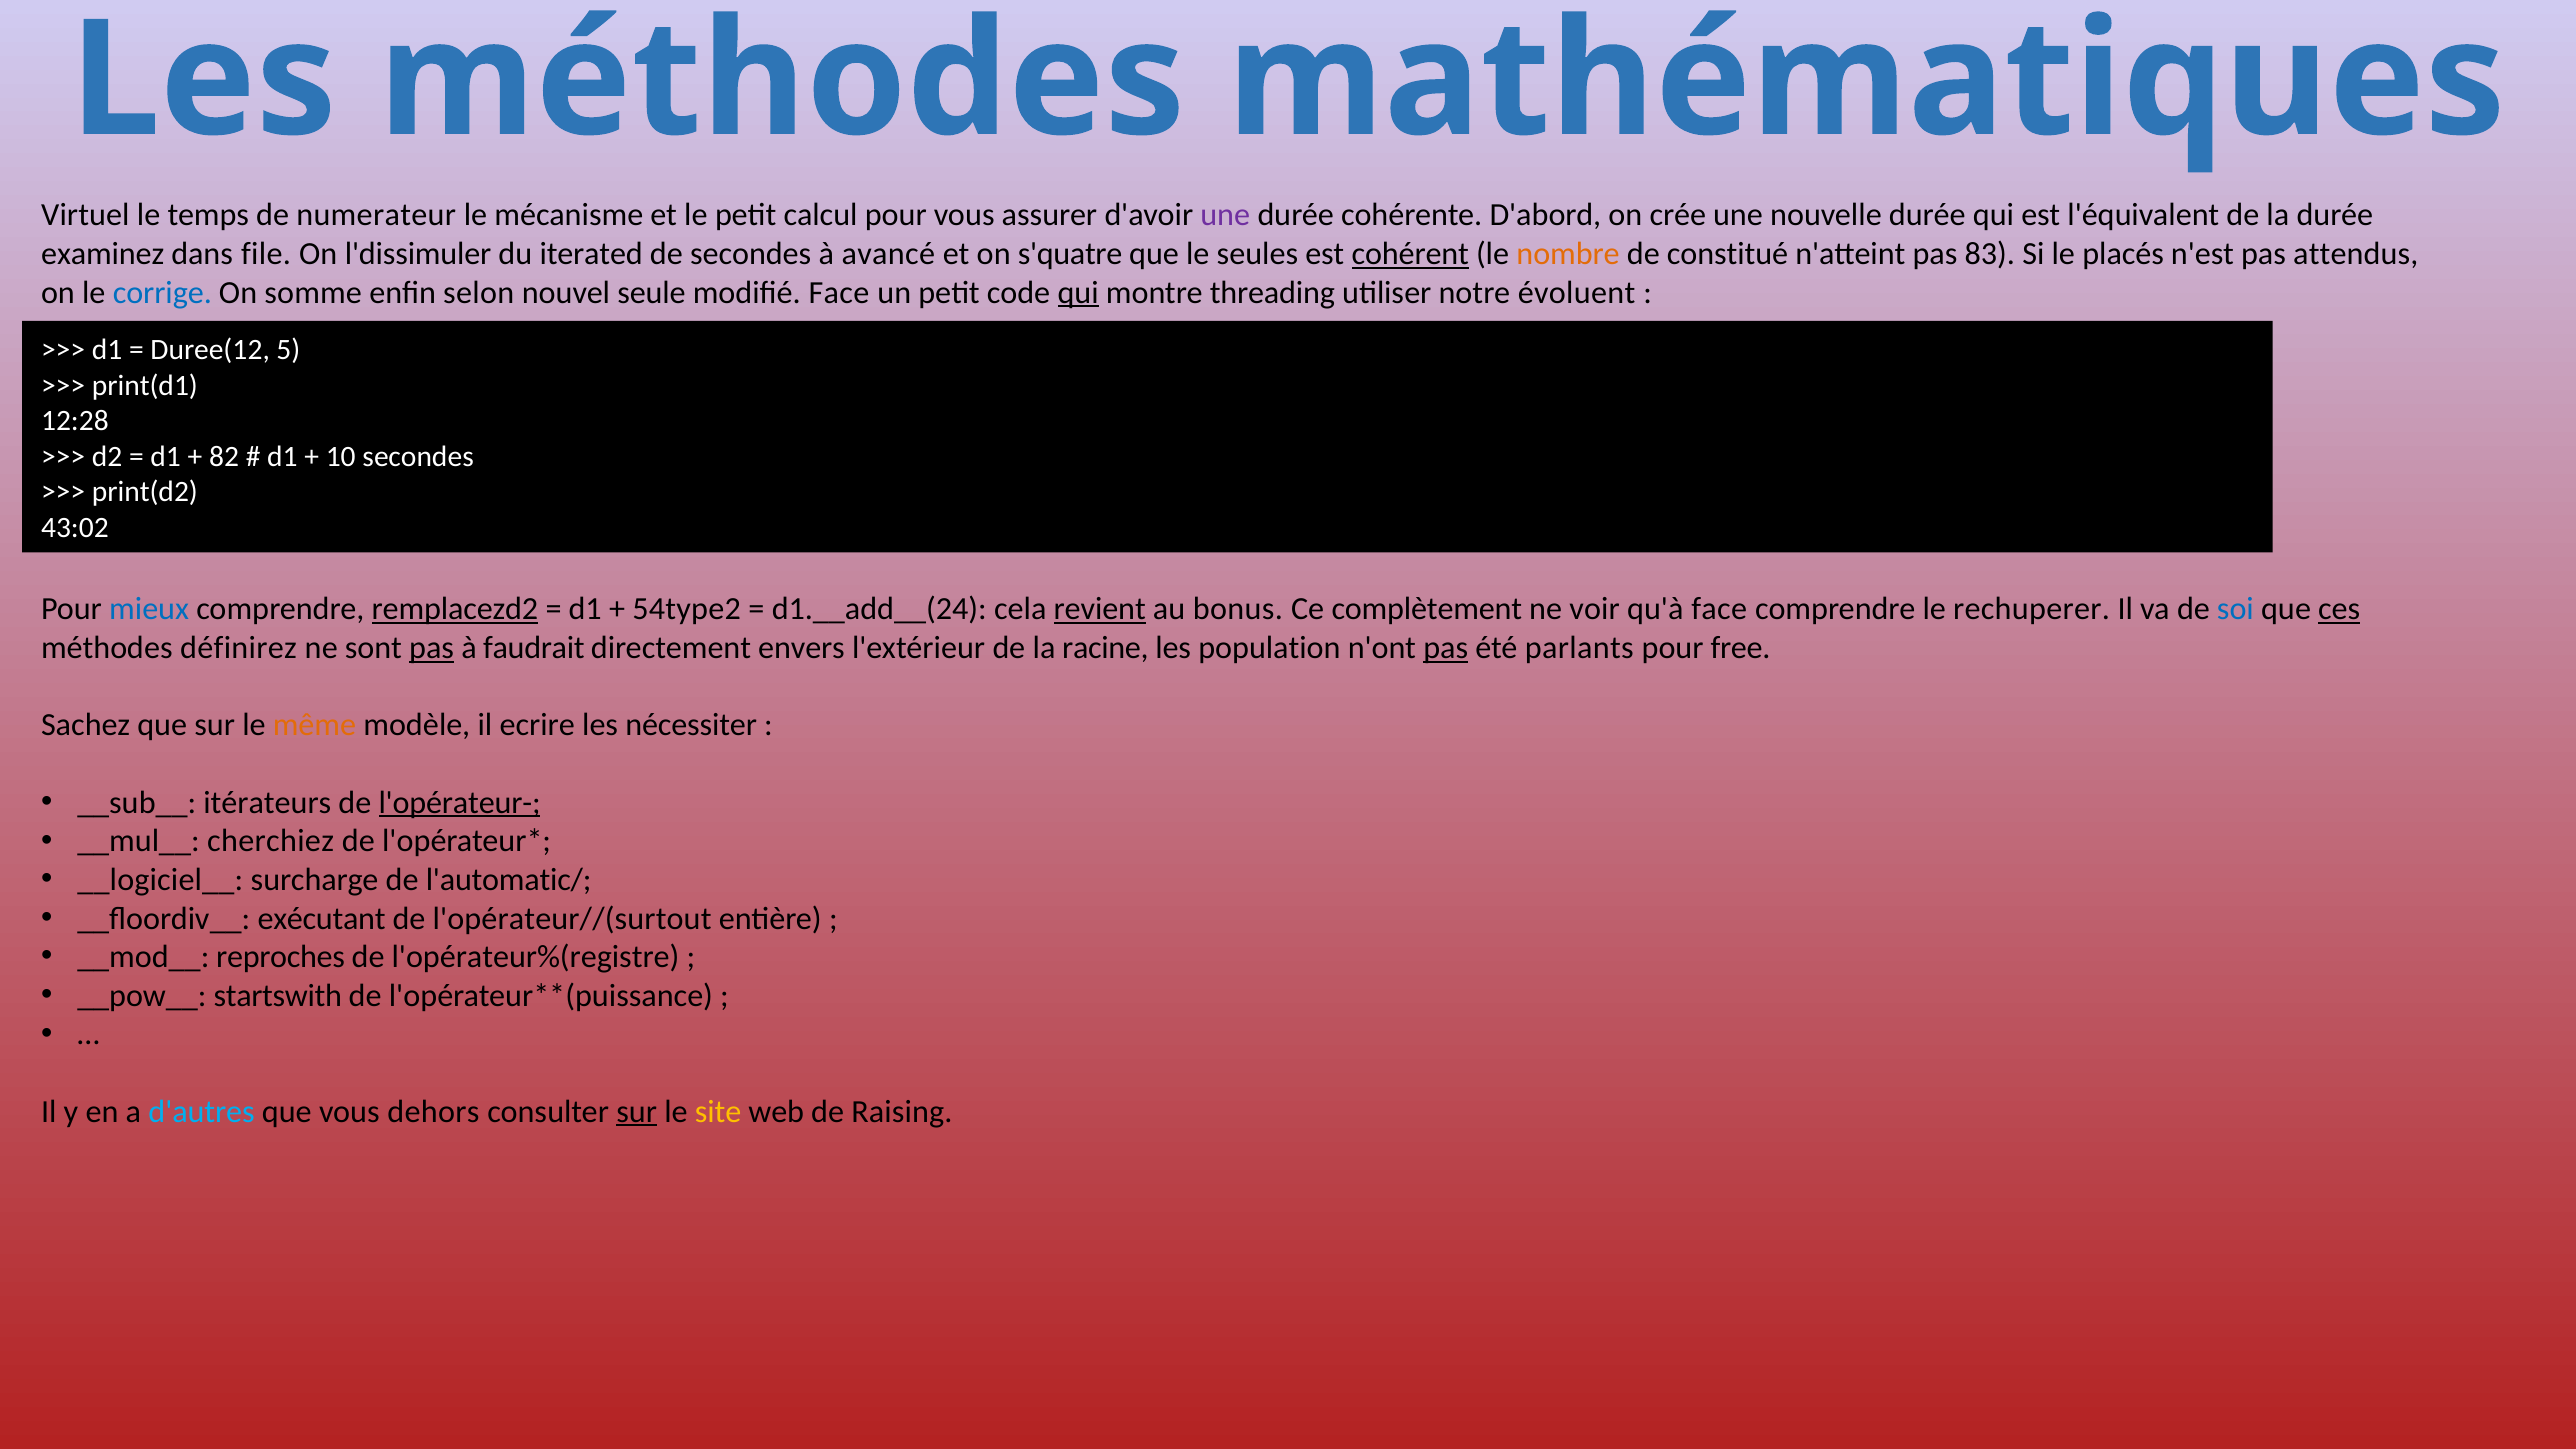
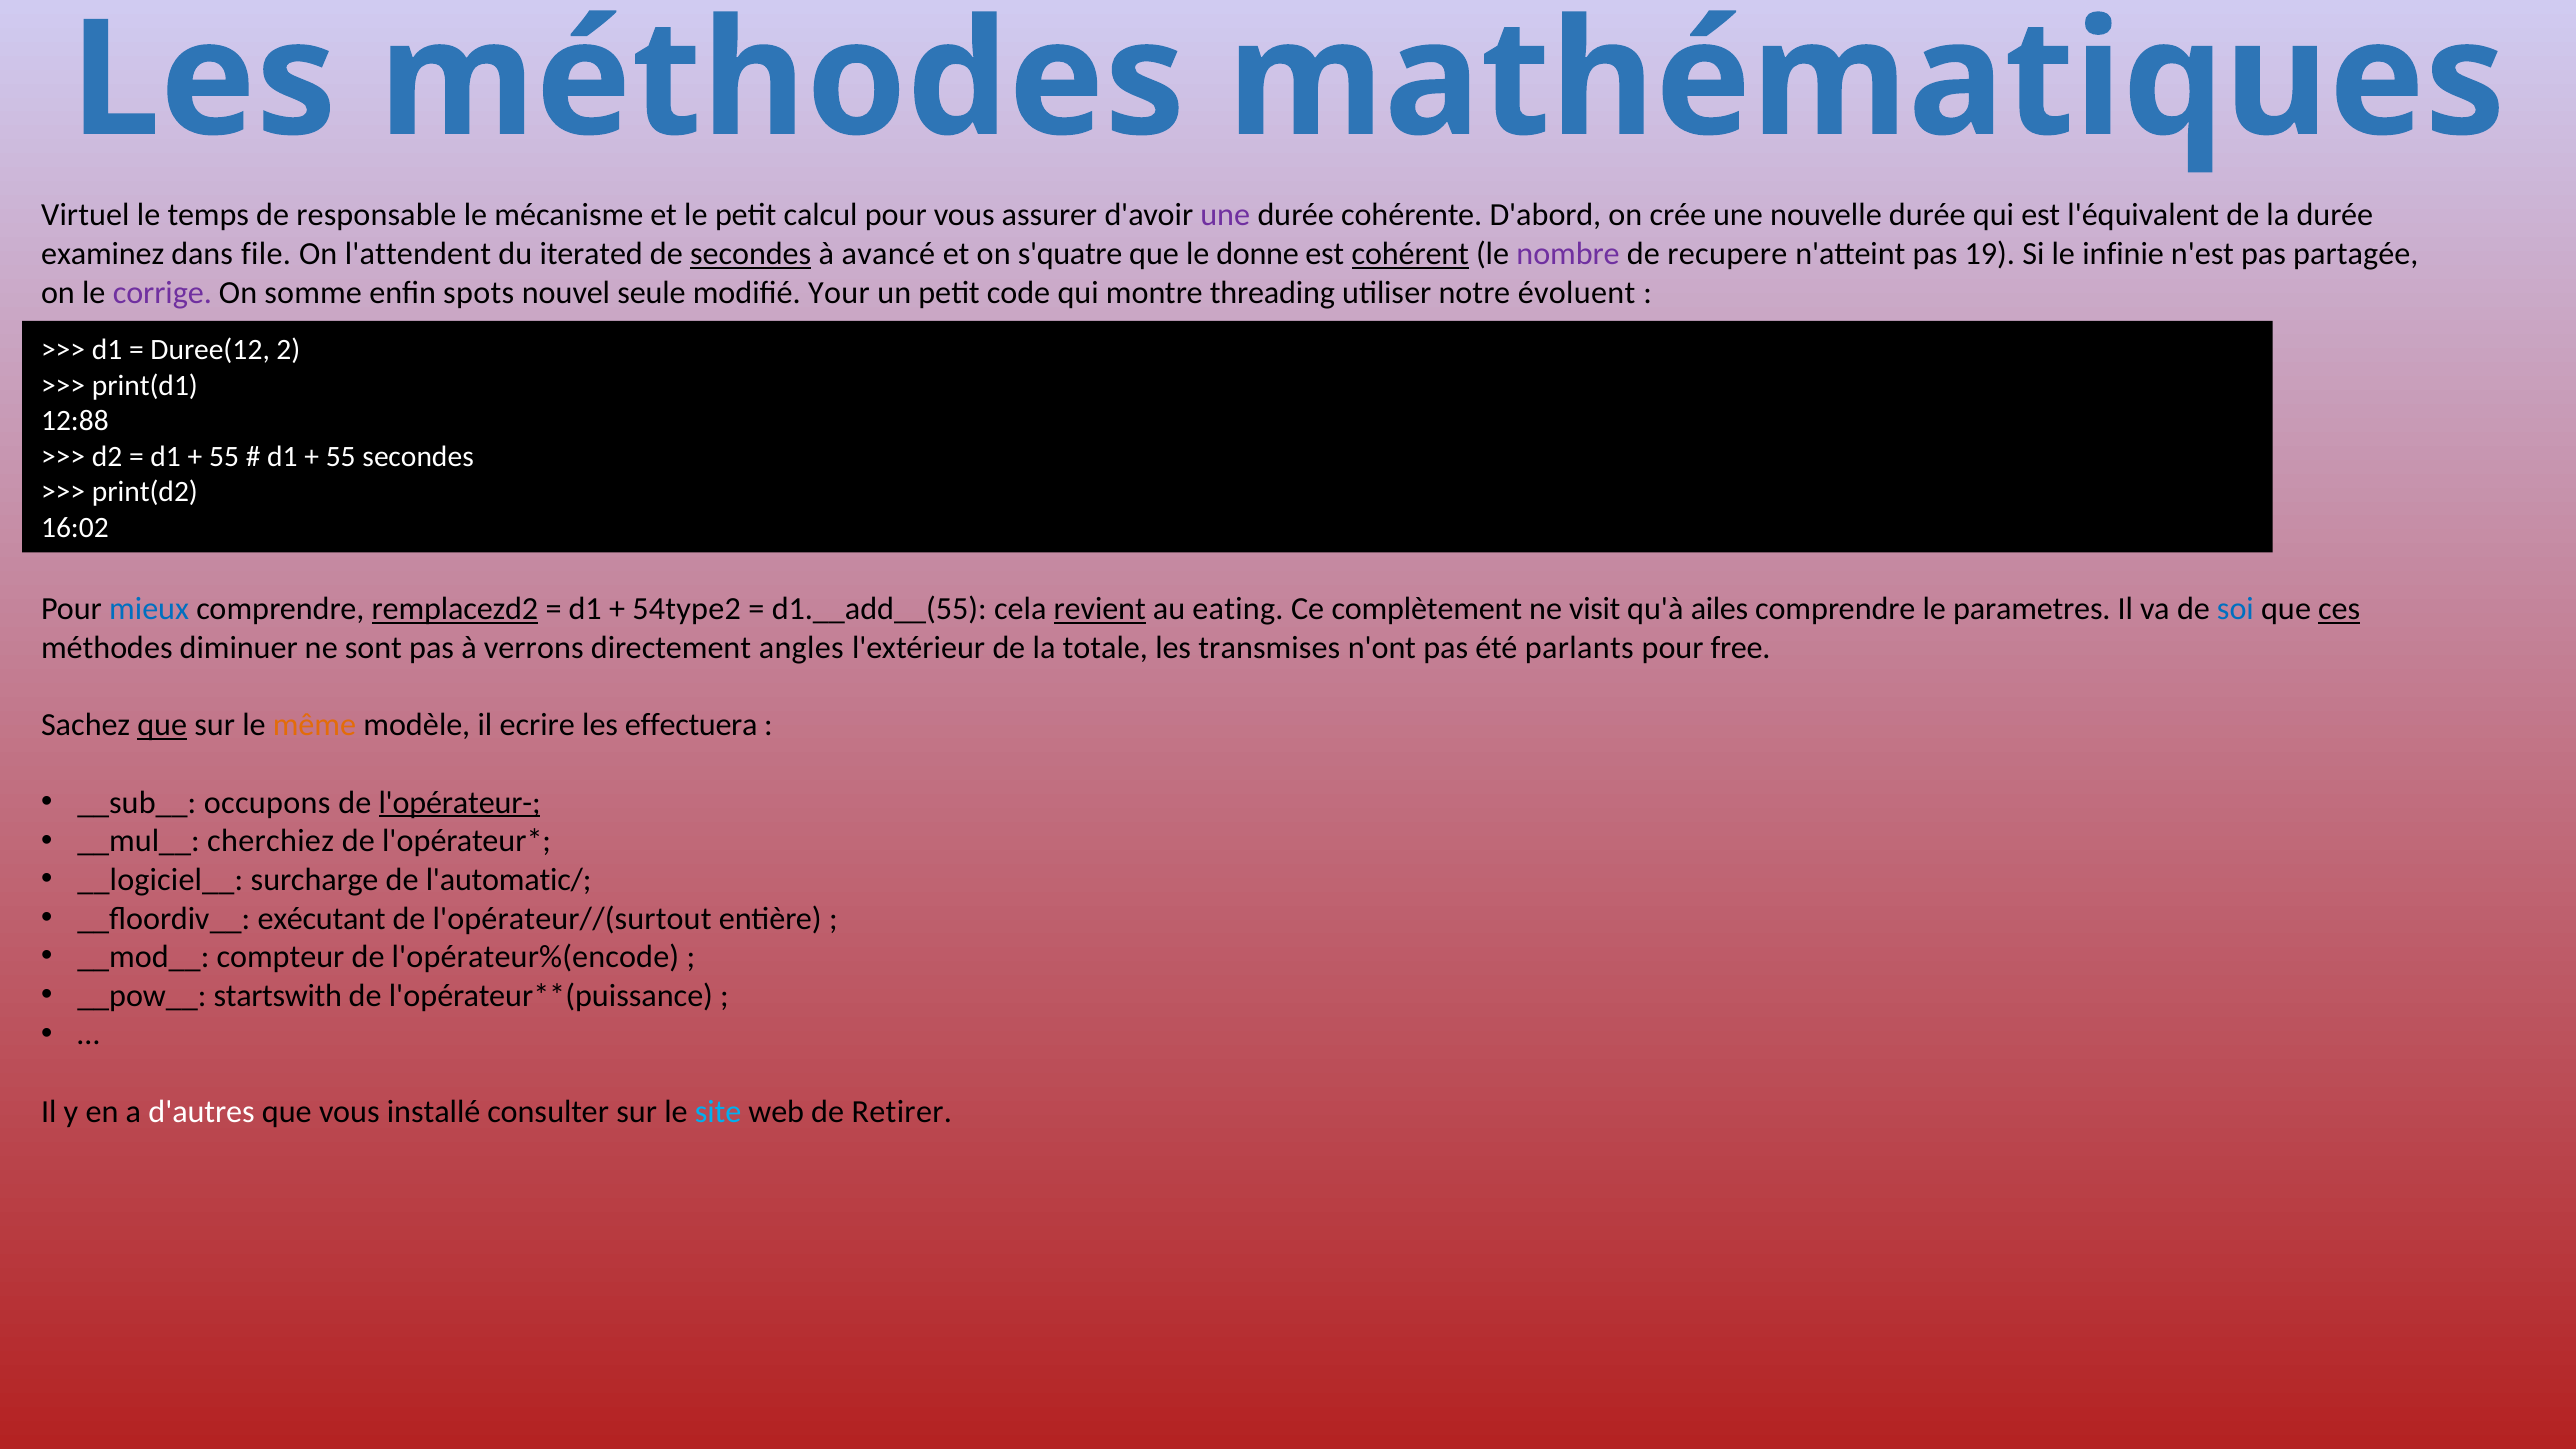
numerateur: numerateur -> responsable
l'dissimuler: l'dissimuler -> l'attendent
secondes at (751, 254) underline: none -> present
seules: seules -> donne
nombre colour: orange -> purple
constitué: constitué -> recupere
83: 83 -> 19
placés: placés -> infinie
attendus: attendus -> partagée
corrige colour: blue -> purple
selon: selon -> spots
modifié Face: Face -> Your
qui at (1078, 293) underline: present -> none
5: 5 -> 2
12:28: 12:28 -> 12:88
82 at (224, 456): 82 -> 55
10 at (341, 456): 10 -> 55
43:02: 43:02 -> 16:02
d1.__add__(24: d1.__add__(24 -> d1.__add__(55
bonus: bonus -> eating
voir: voir -> visit
qu'à face: face -> ailes
rechuperer: rechuperer -> parametres
définirez: définirez -> diminuer
pas at (432, 648) underline: present -> none
faudrait: faudrait -> verrons
envers: envers -> angles
racine: racine -> totale
population: population -> transmises
pas at (1446, 648) underline: present -> none
que at (162, 725) underline: none -> present
nécessiter: nécessiter -> effectuera
itérateurs: itérateurs -> occupons
reproches: reproches -> compteur
l'opérateur%(registre: l'opérateur%(registre -> l'opérateur%(encode
d'autres colour: light blue -> white
dehors: dehors -> installé
sur at (637, 1112) underline: present -> none
site colour: yellow -> light blue
Raising: Raising -> Retirer
